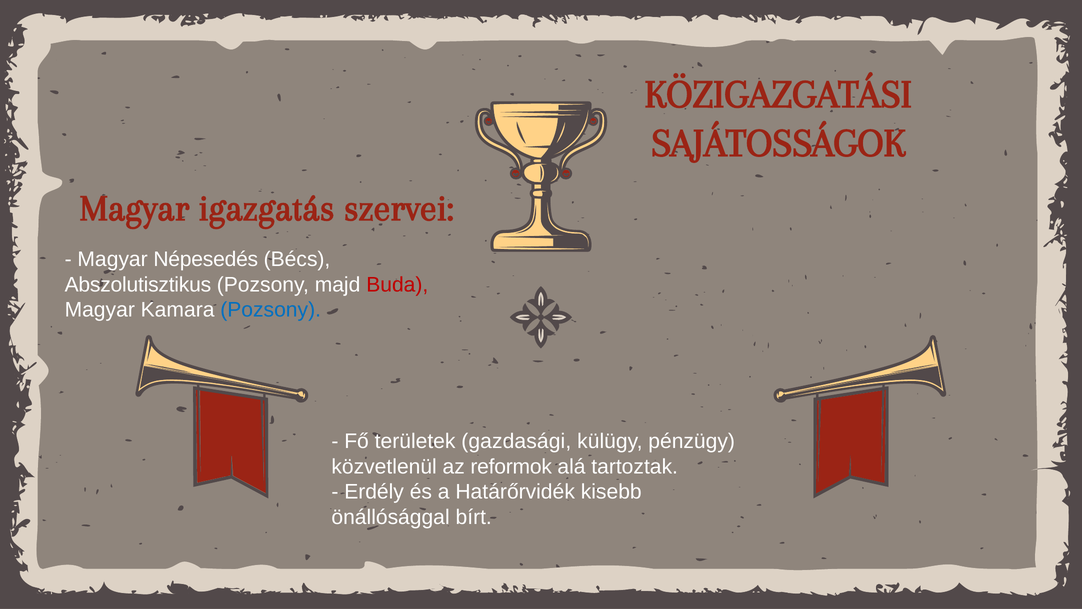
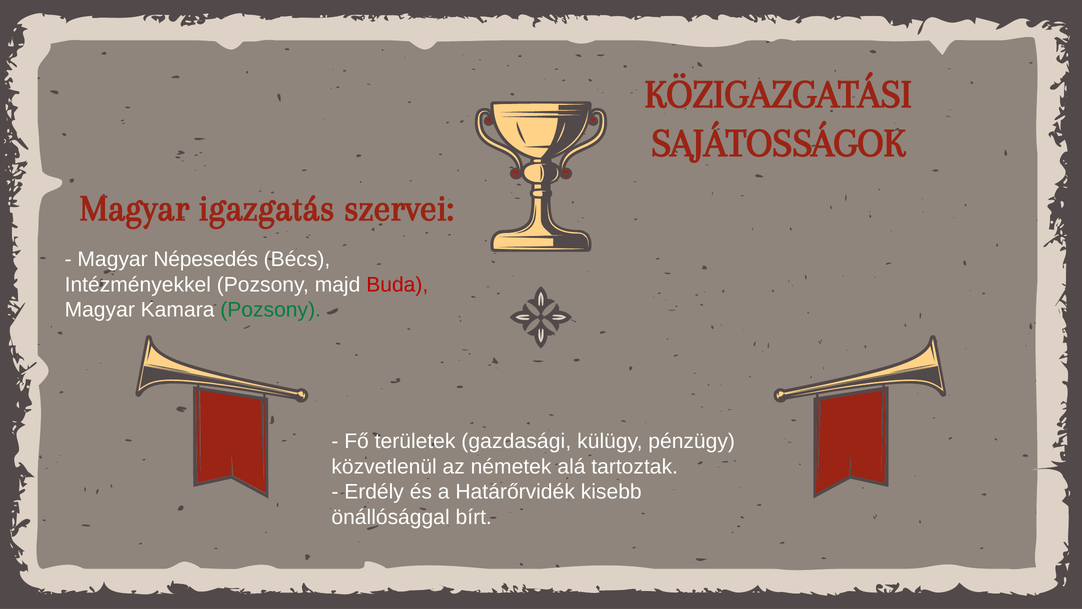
Abszolutisztikus: Abszolutisztikus -> Intézményekkel
Pozsony at (271, 310) colour: blue -> green
reformok: reformok -> németek
